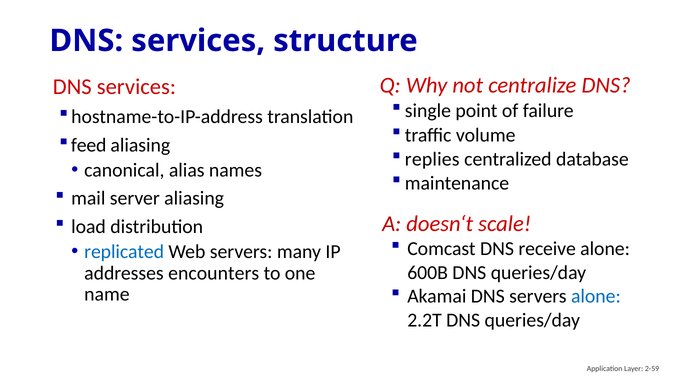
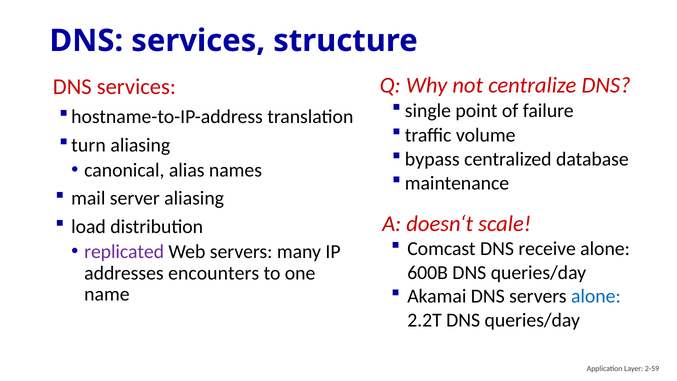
feed: feed -> turn
replies: replies -> bypass
replicated colour: blue -> purple
